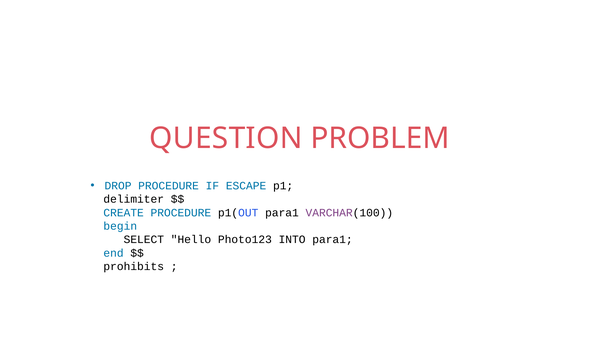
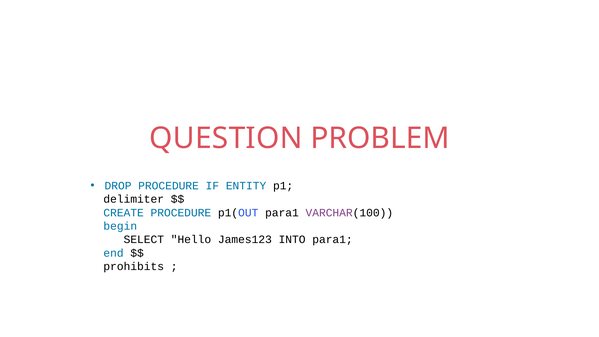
ESCAPE: ESCAPE -> ENTITY
Photo123: Photo123 -> James123
